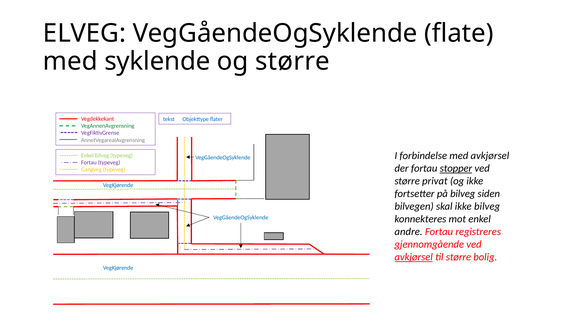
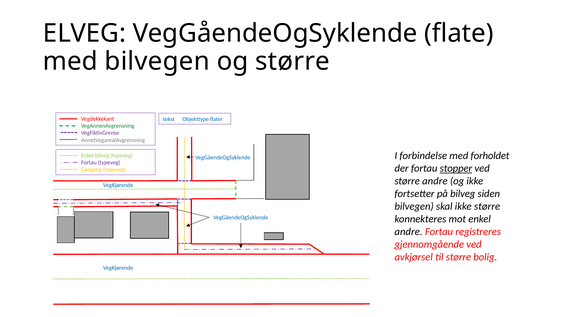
med syklende: syklende -> bilvegen
med avkjørsel: avkjørsel -> forholdet
større privat: privat -> andre
ikke bilveg: bilveg -> større
avkjørsel at (414, 257) underline: present -> none
